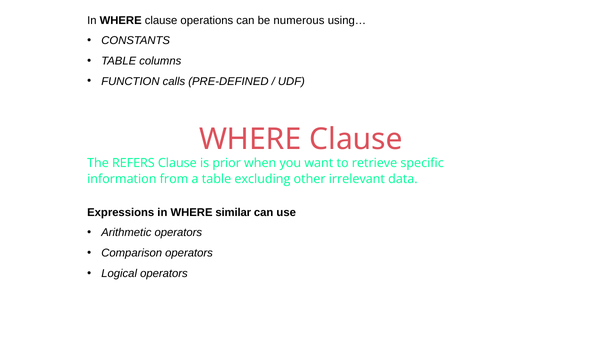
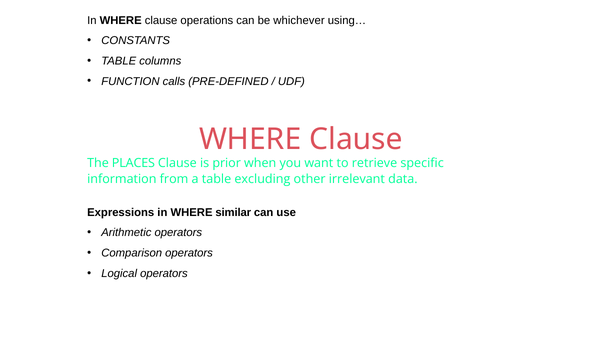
numerous: numerous -> whichever
REFERS: REFERS -> PLACES
